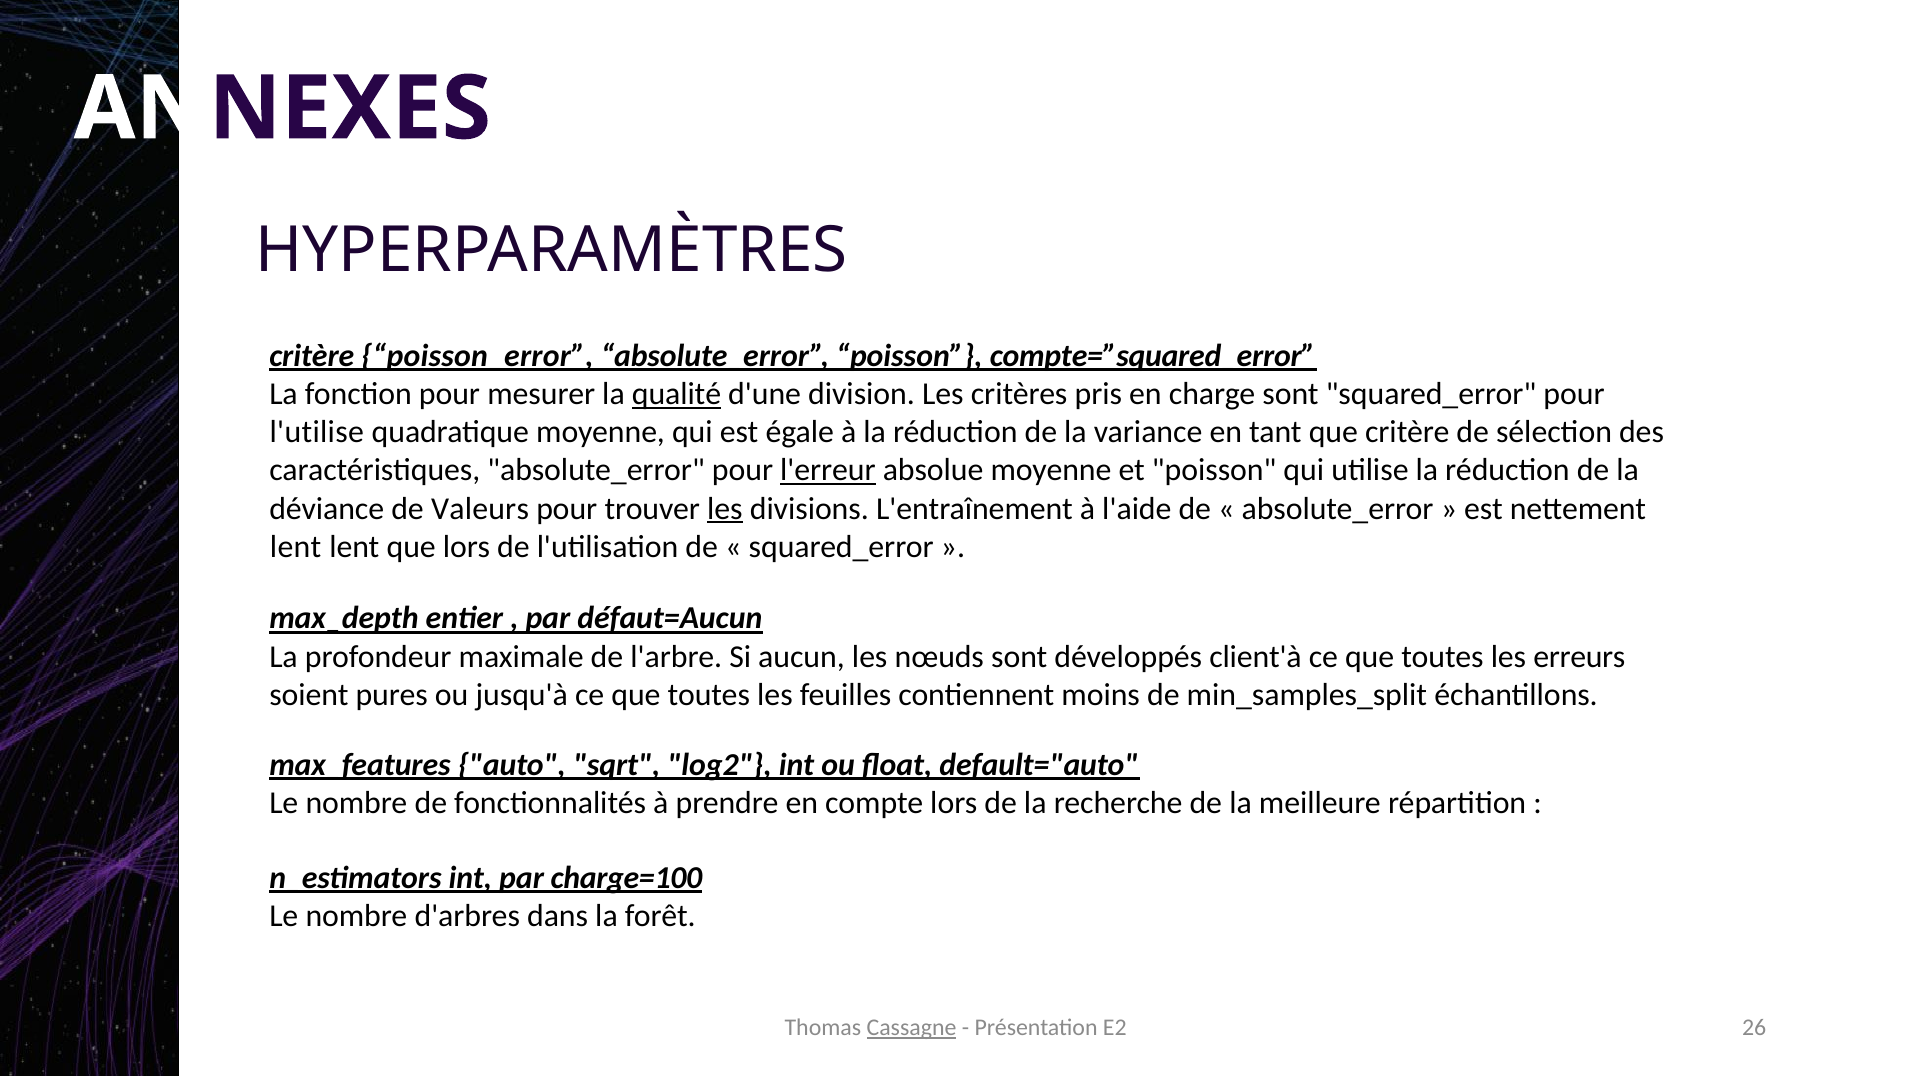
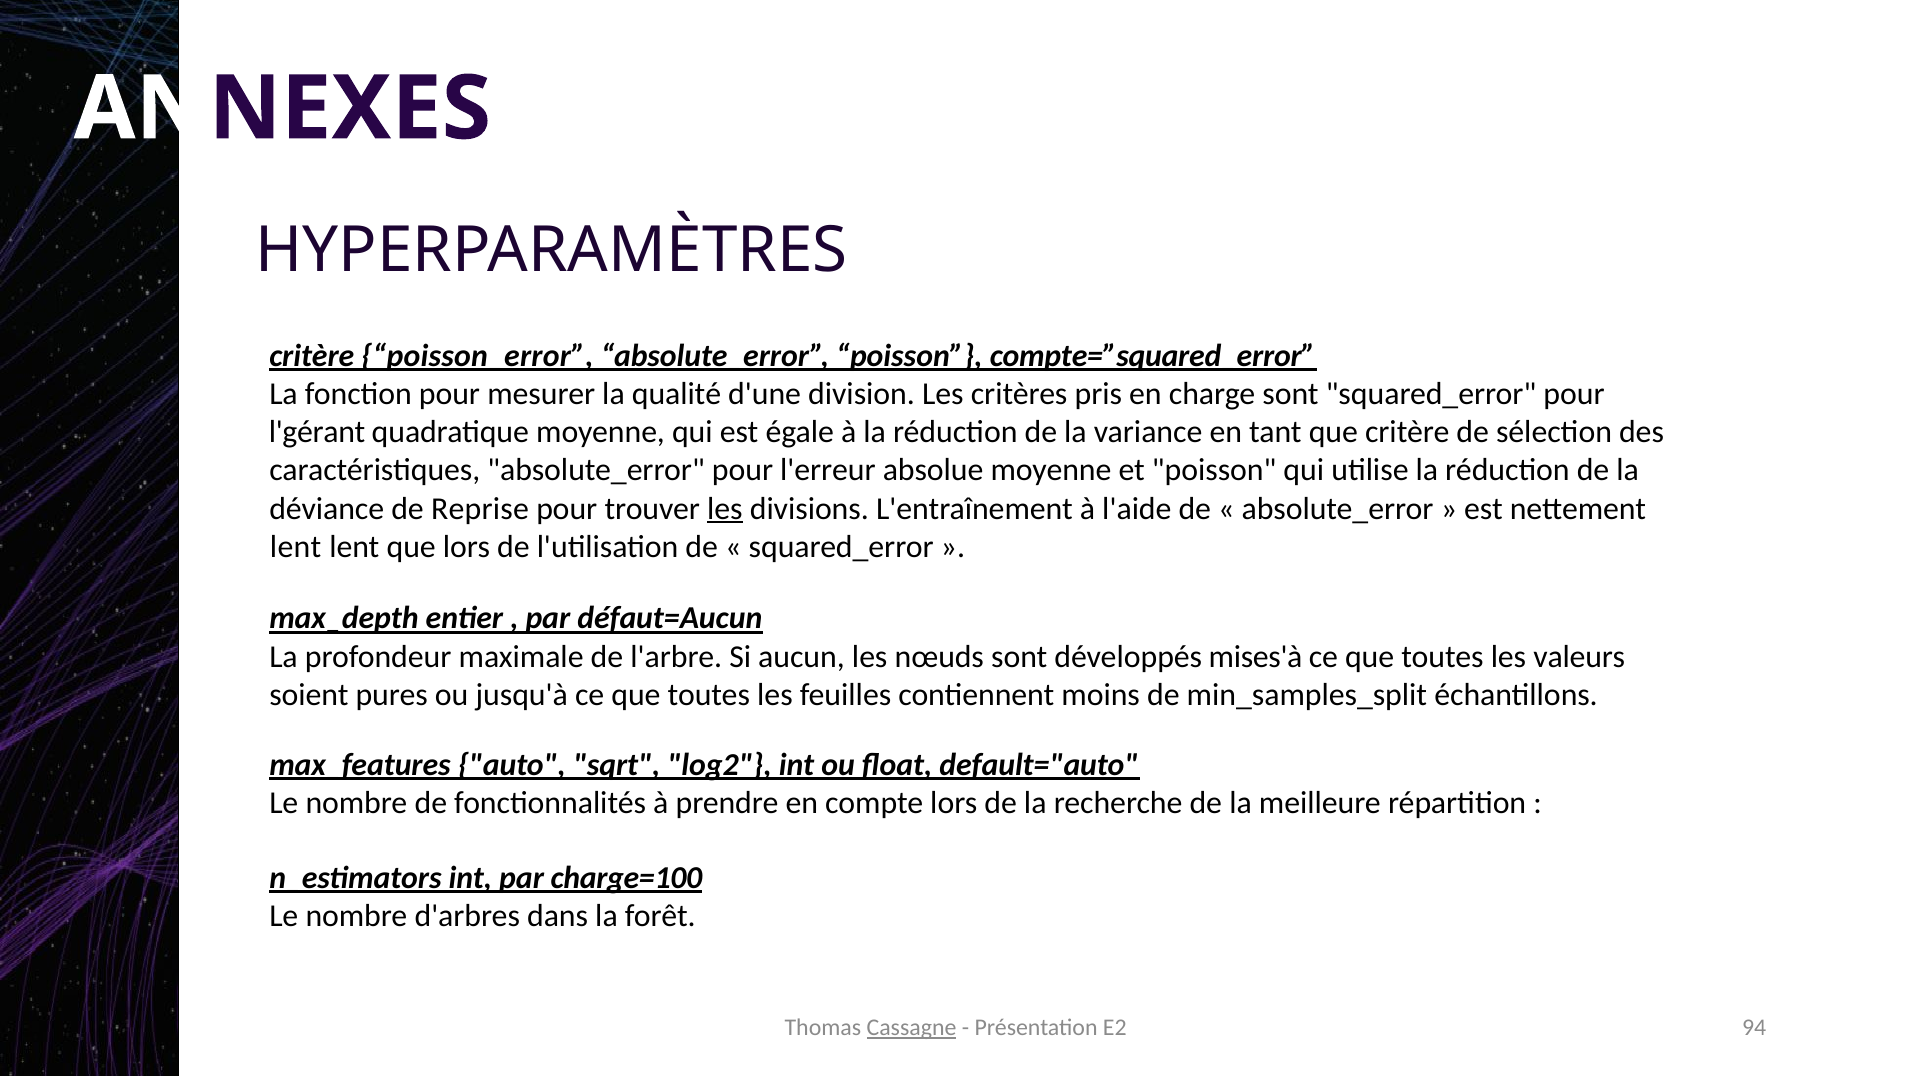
qualité underline: present -> none
l'utilise: l'utilise -> l'gérant
l'erreur underline: present -> none
Valeurs: Valeurs -> Reprise
client'à: client'à -> mises'à
erreurs: erreurs -> valeurs
26: 26 -> 94
